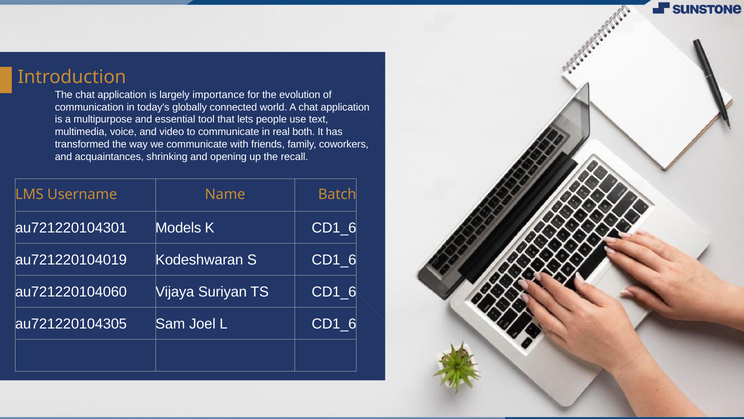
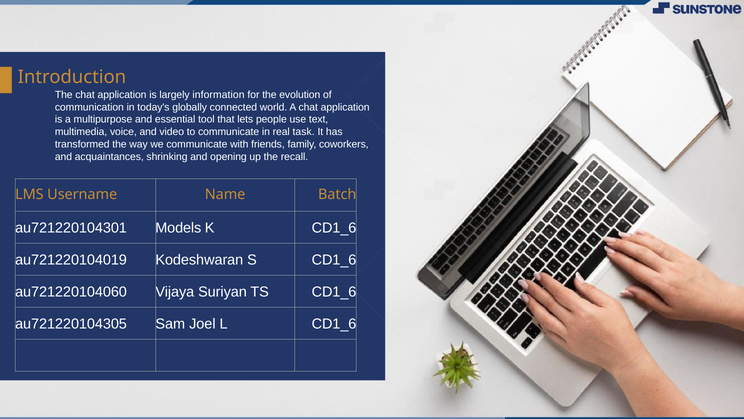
importance: importance -> information
both: both -> task
